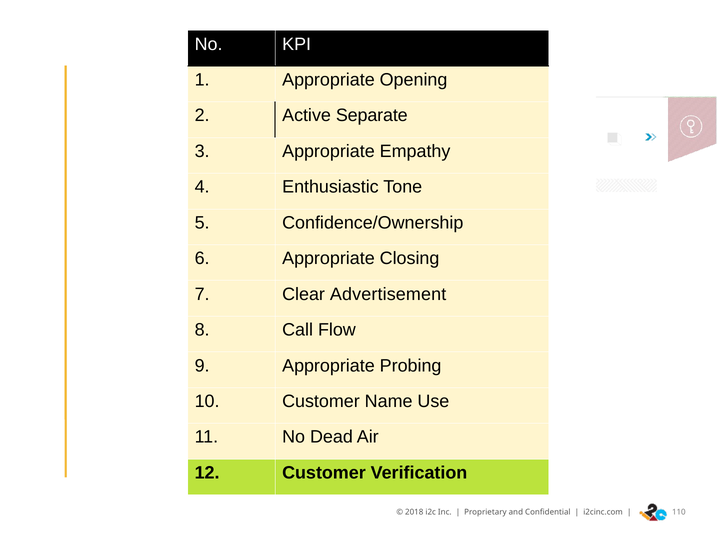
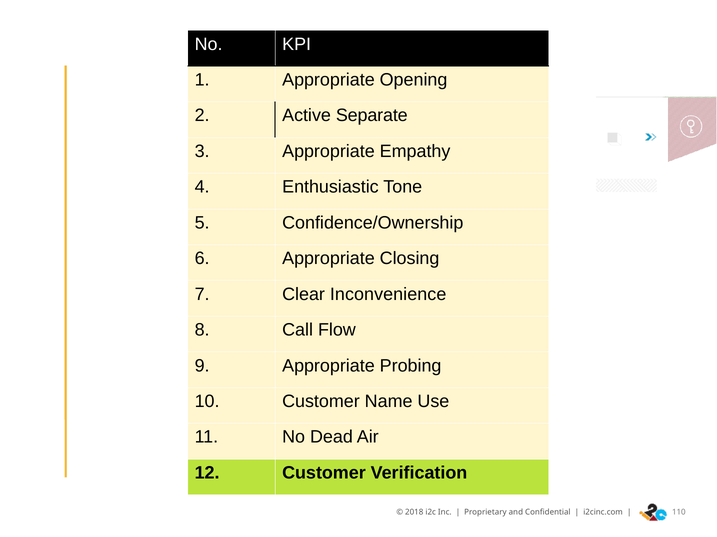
Advertisement: Advertisement -> Inconvenience
